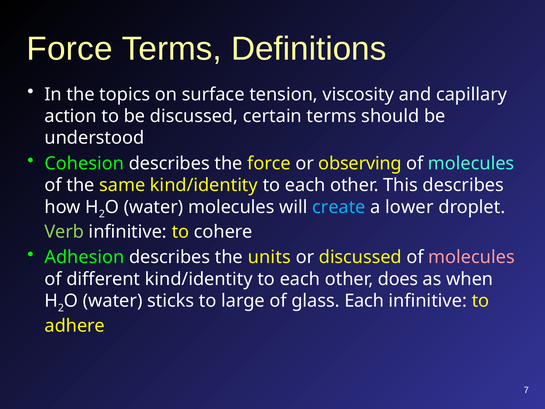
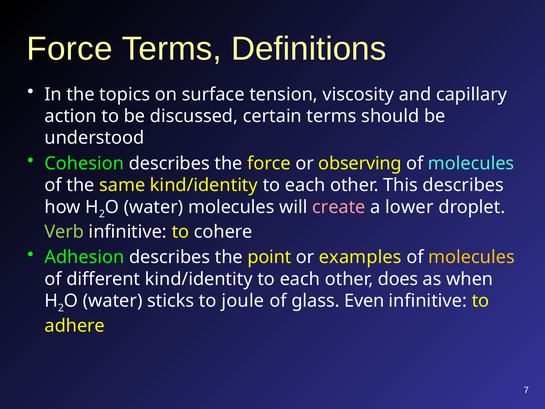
create colour: light blue -> pink
units: units -> point
or discussed: discussed -> examples
molecules at (471, 257) colour: pink -> yellow
large: large -> joule
glass Each: Each -> Even
